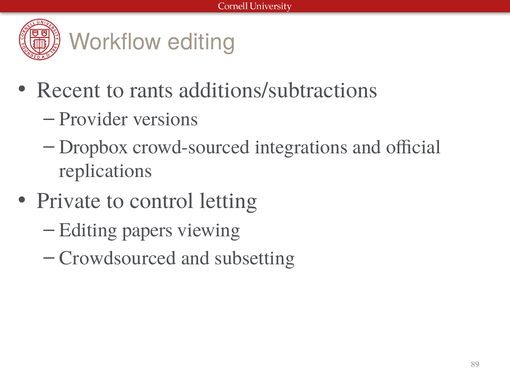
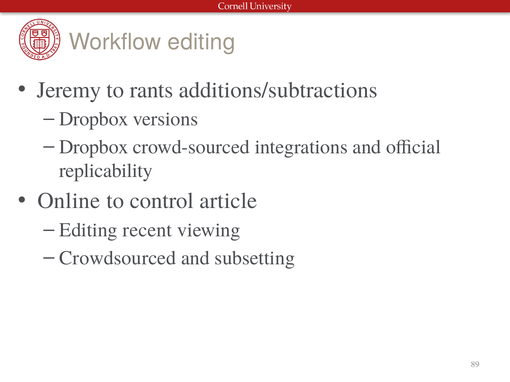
Recent: Recent -> Jeremy
Provider at (94, 119): Provider -> Dropbox
replications: replications -> replicability
Private: Private -> Online
letting: letting -> article
papers: papers -> recent
